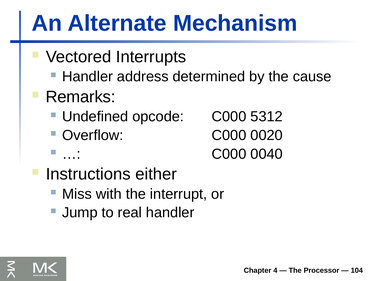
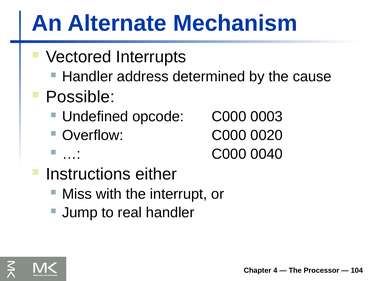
Remarks: Remarks -> Possible
5312: 5312 -> 0003
